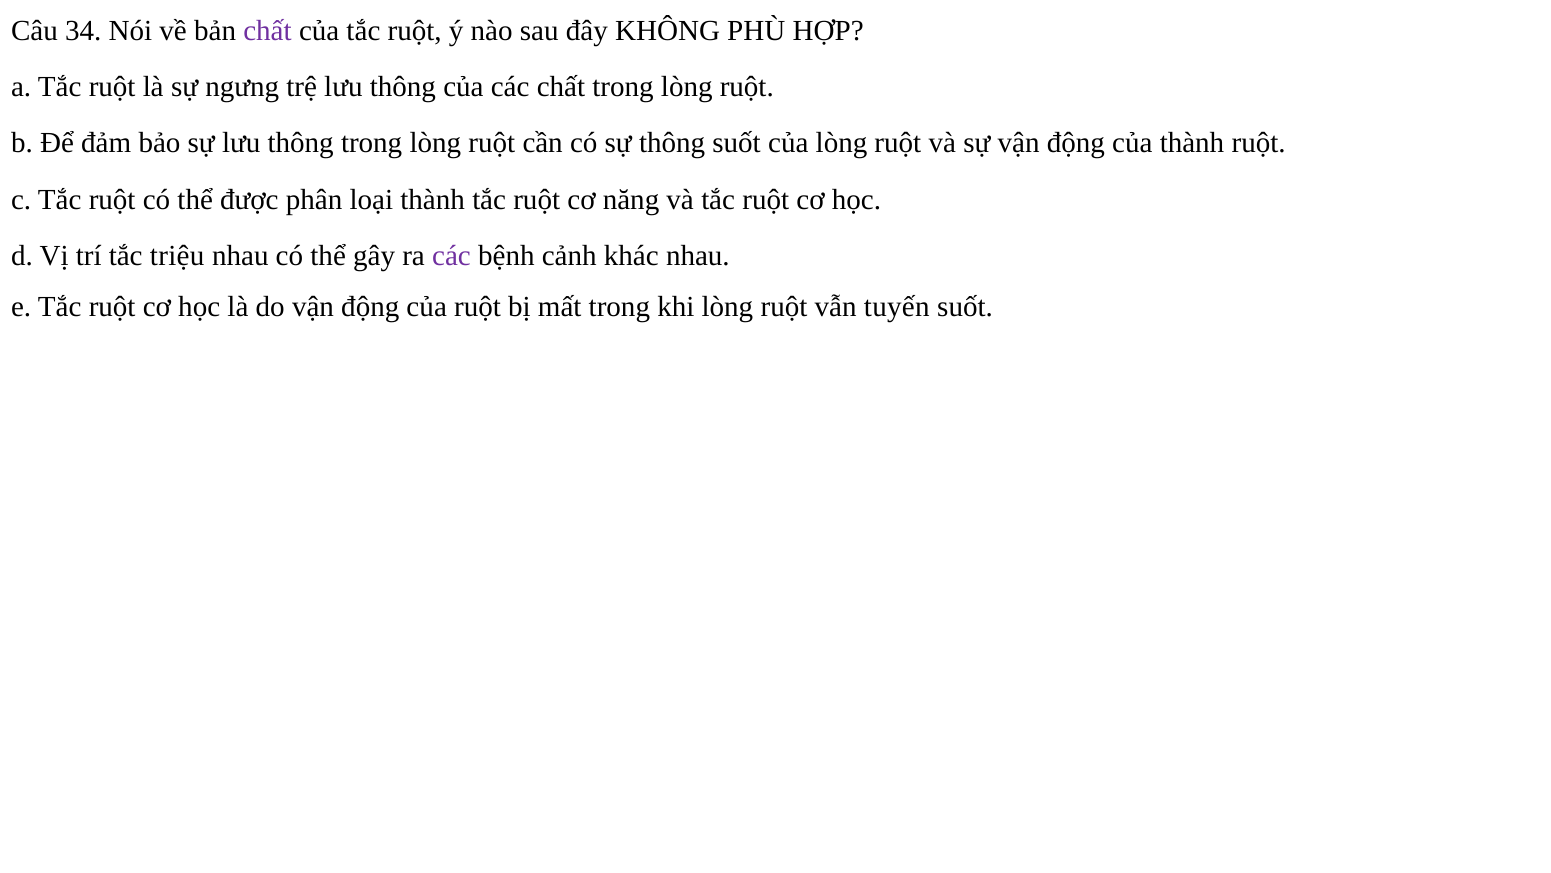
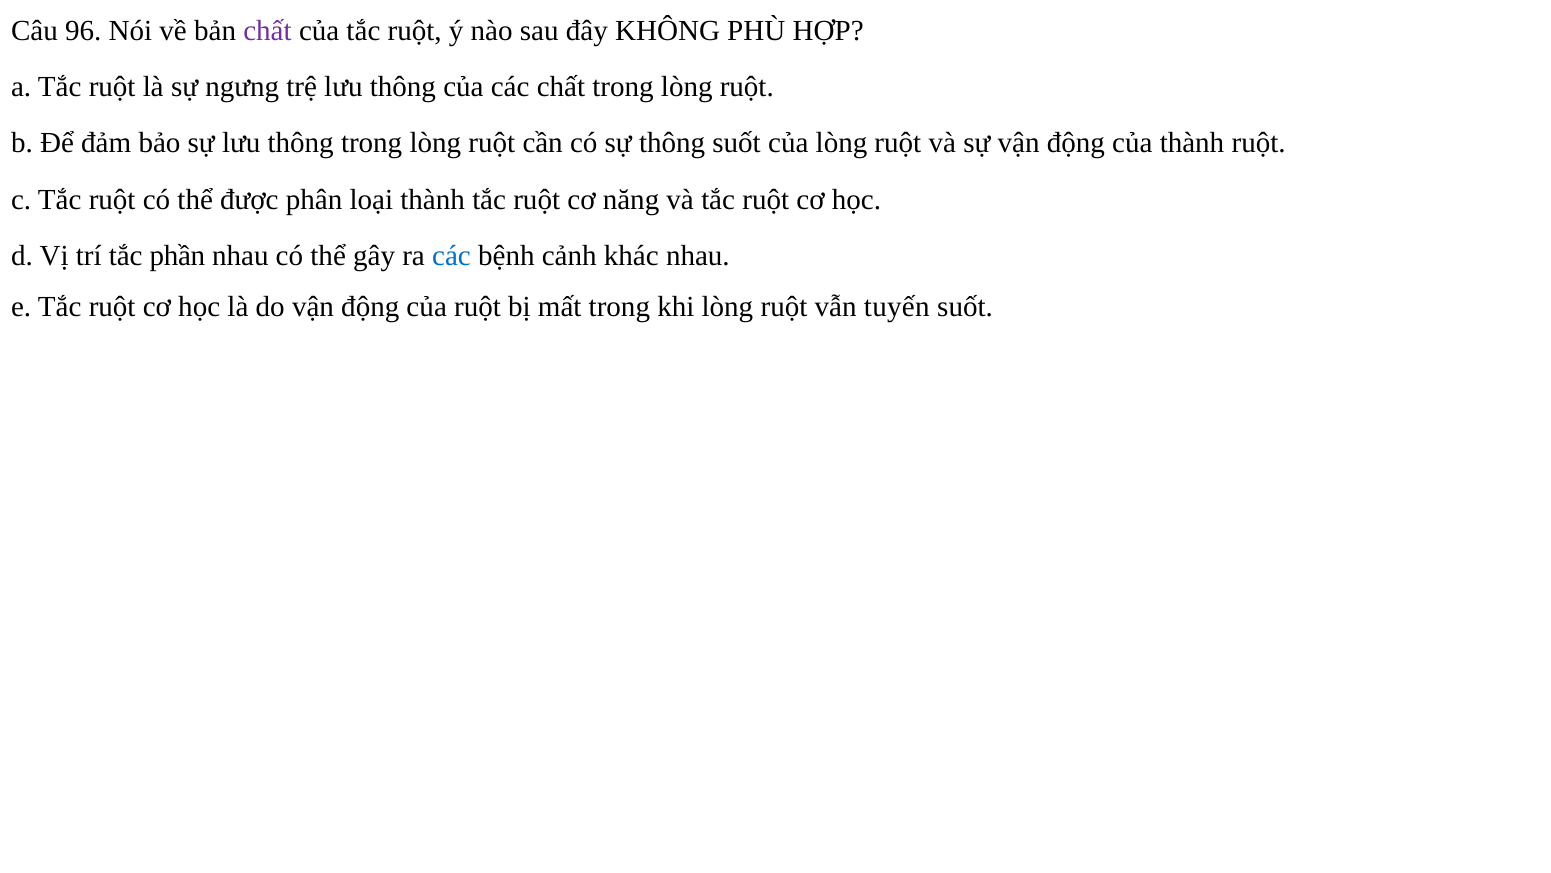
34: 34 -> 96
triệu: triệu -> phần
các at (451, 256) colour: purple -> blue
